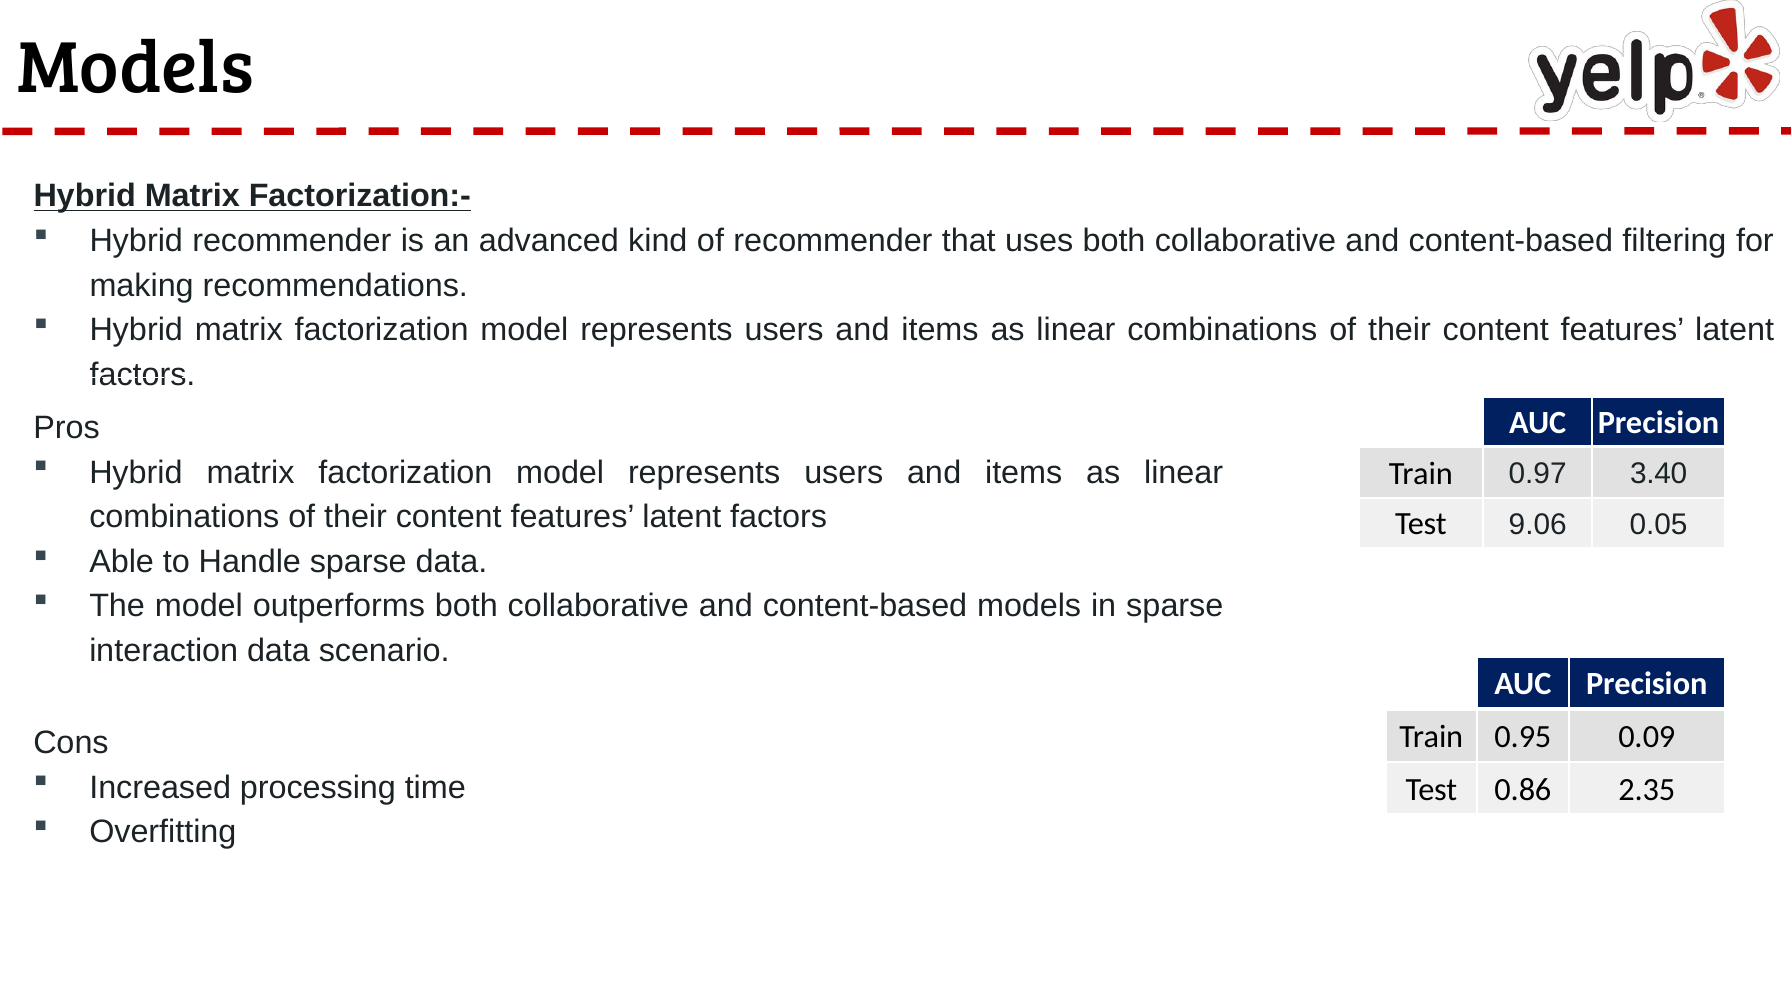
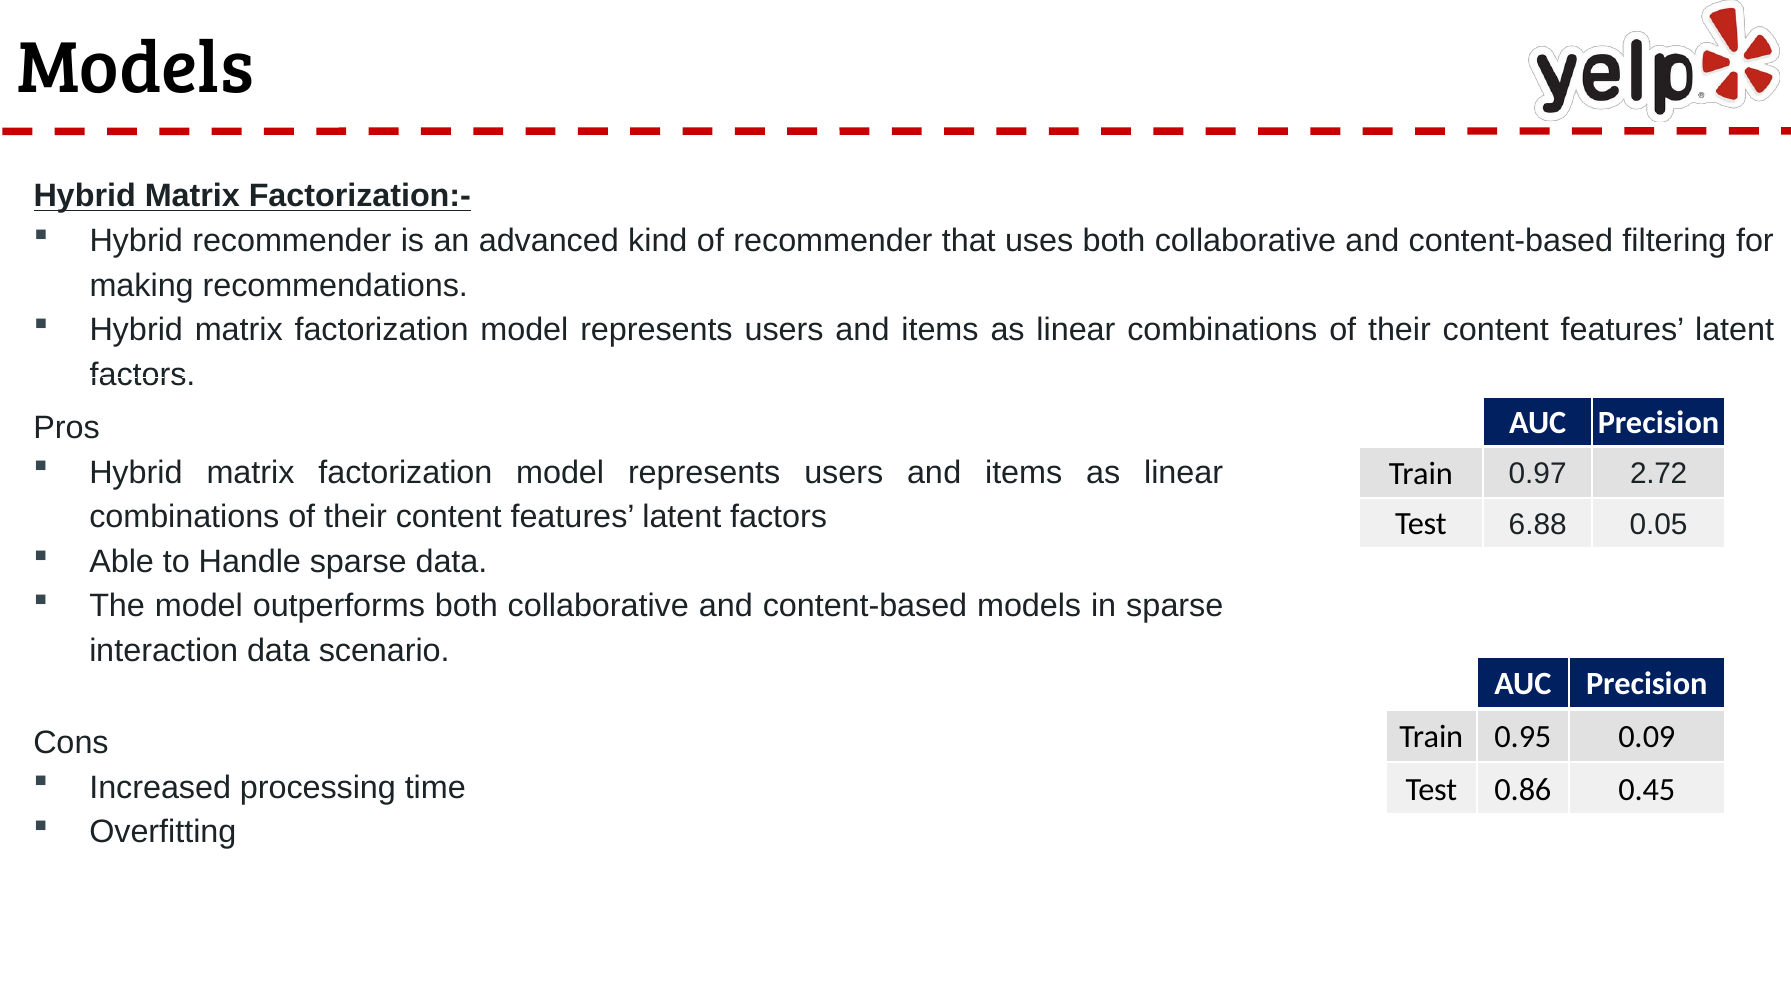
3.40: 3.40 -> 2.72
9.06: 9.06 -> 6.88
2.35: 2.35 -> 0.45
